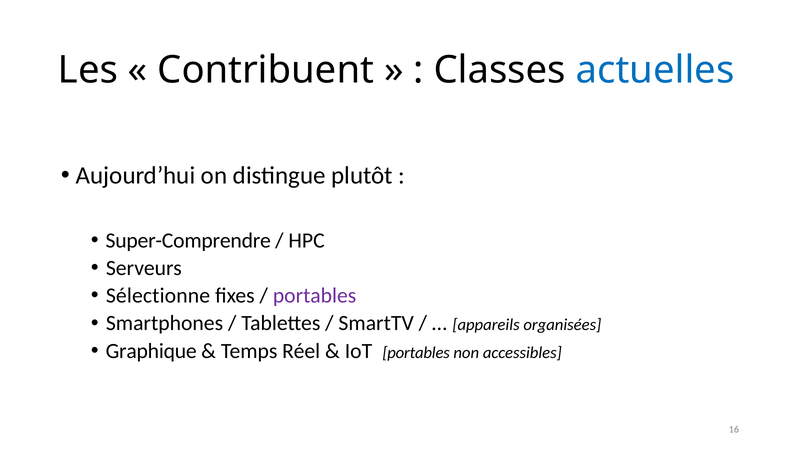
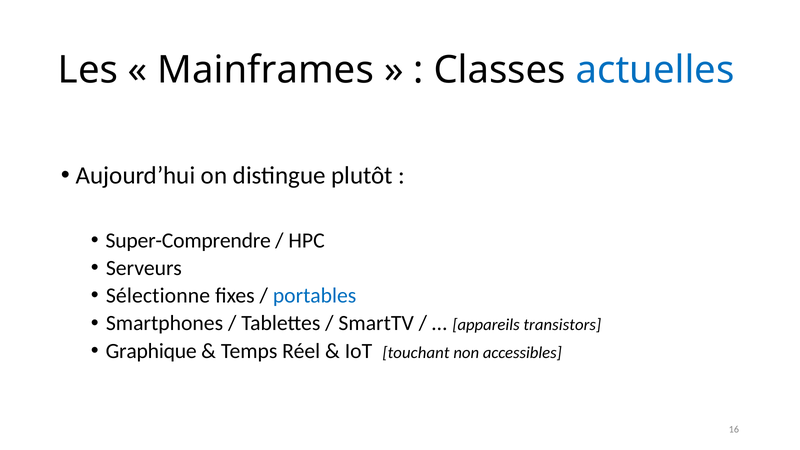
Contribuent: Contribuent -> Mainframes
portables at (315, 296) colour: purple -> blue
organisées: organisées -> transistors
IoT portables: portables -> touchant
